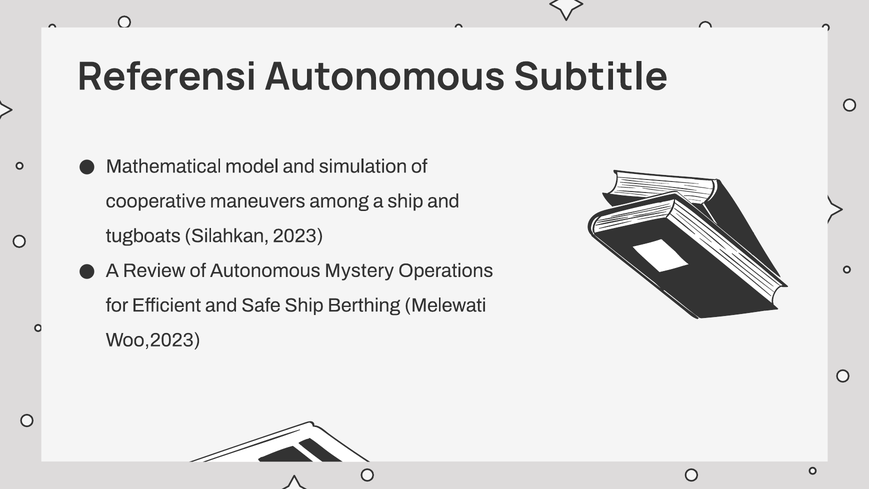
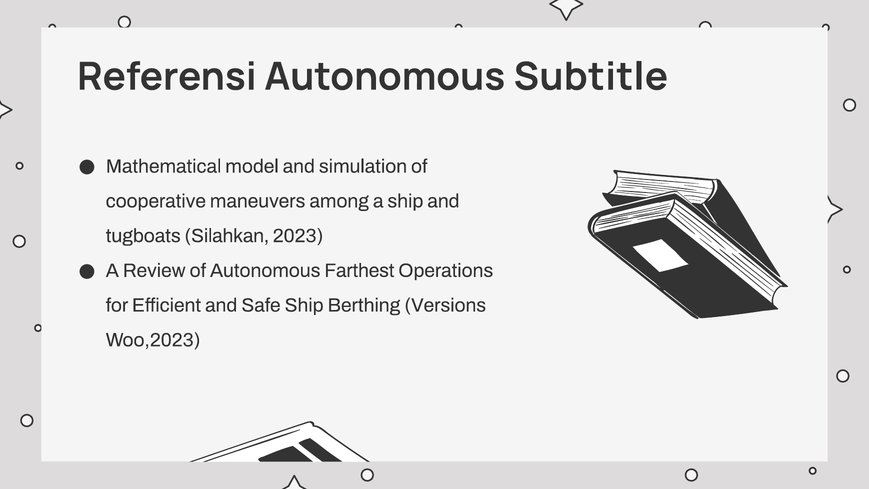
Mystery: Mystery -> Farthest
Melewati: Melewati -> Versions
